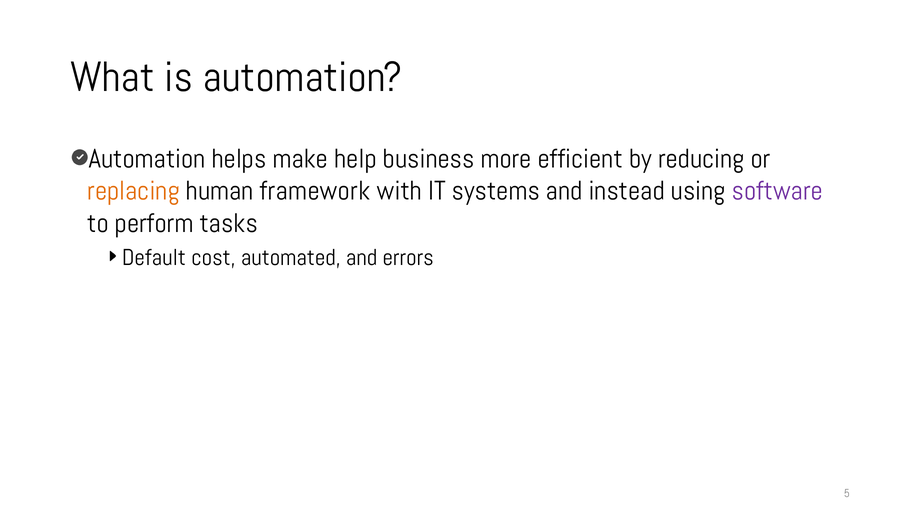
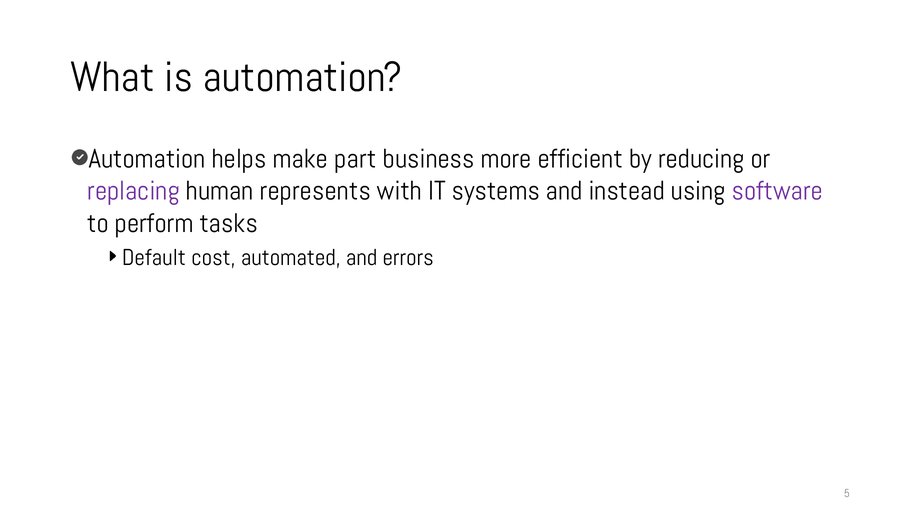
help: help -> part
replacing colour: orange -> purple
framework: framework -> represents
